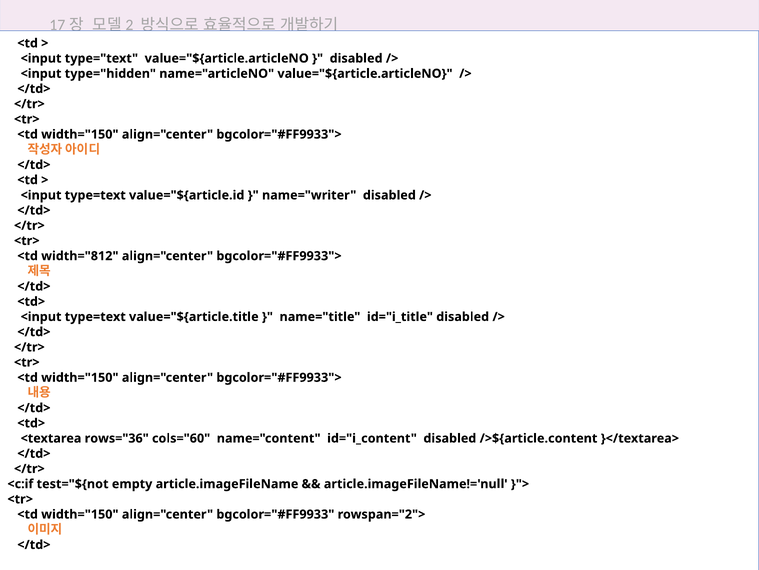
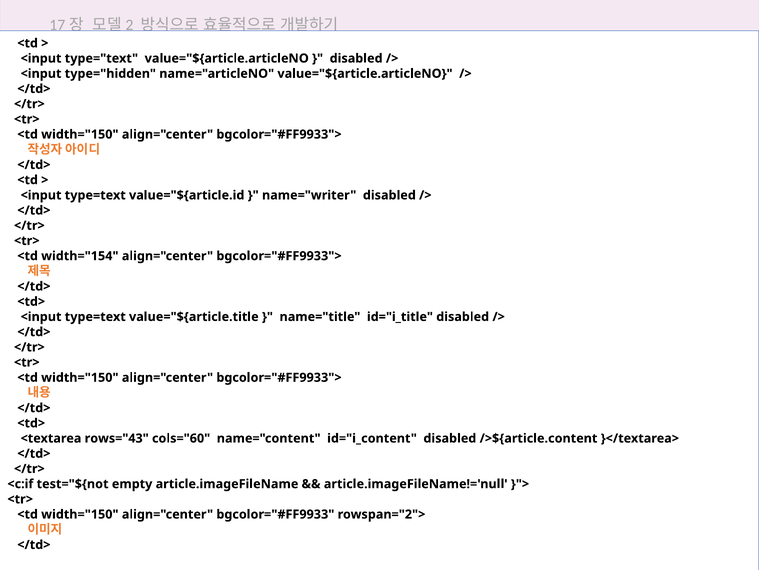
width="812: width="812 -> width="154
rows="36: rows="36 -> rows="43
